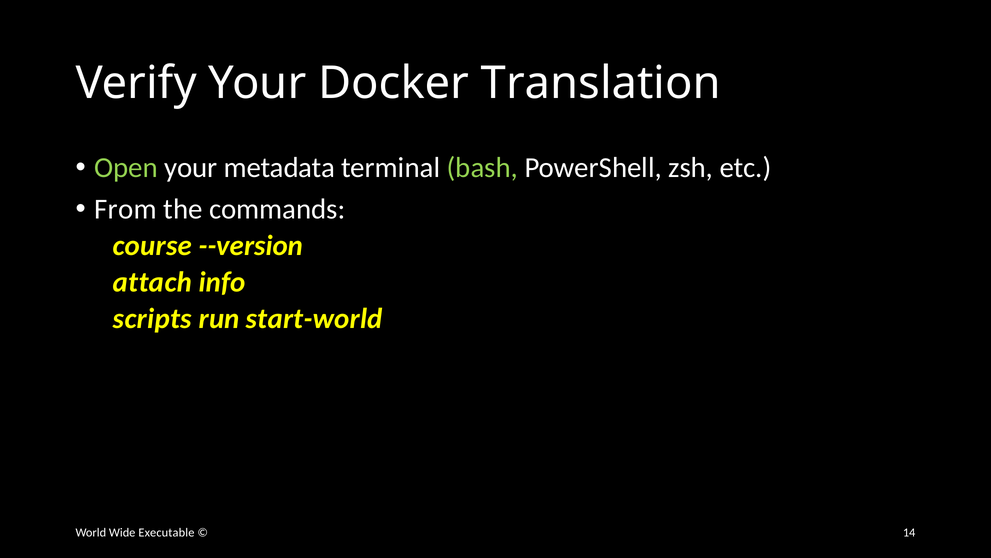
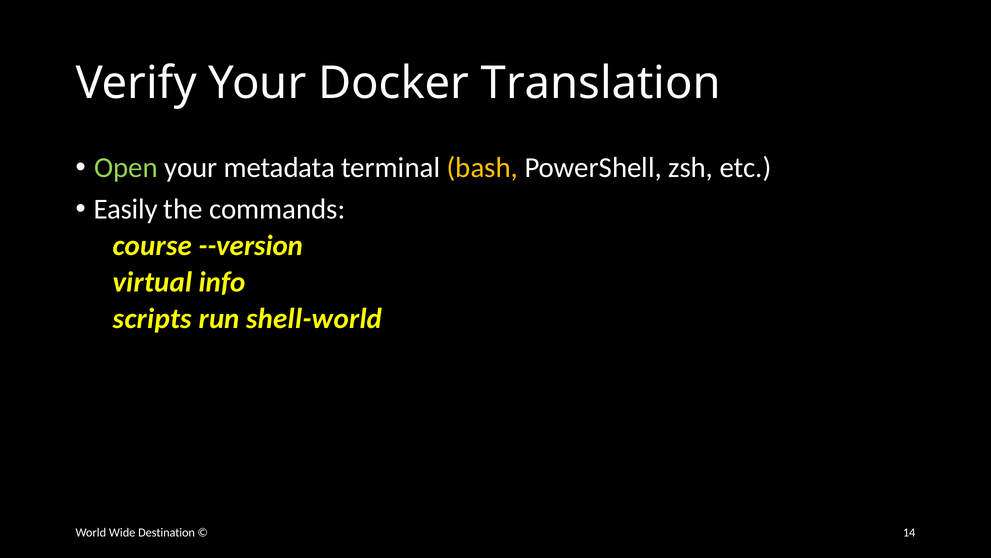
bash colour: light green -> yellow
From: From -> Easily
attach: attach -> virtual
start-world: start-world -> shell-world
Executable: Executable -> Destination
